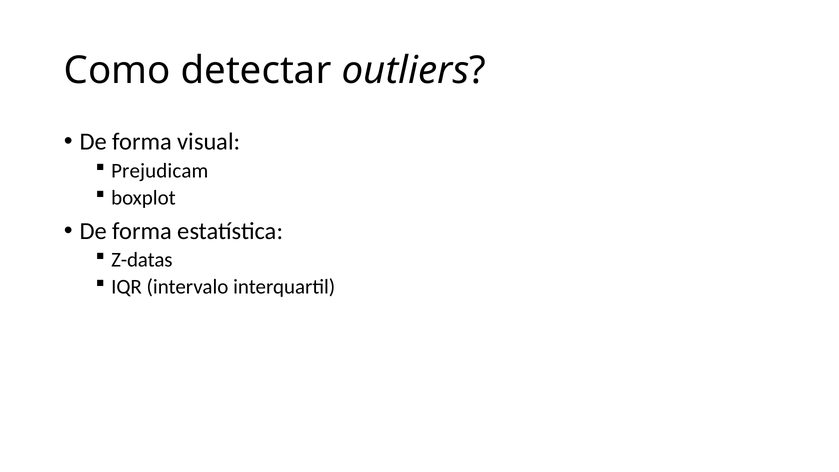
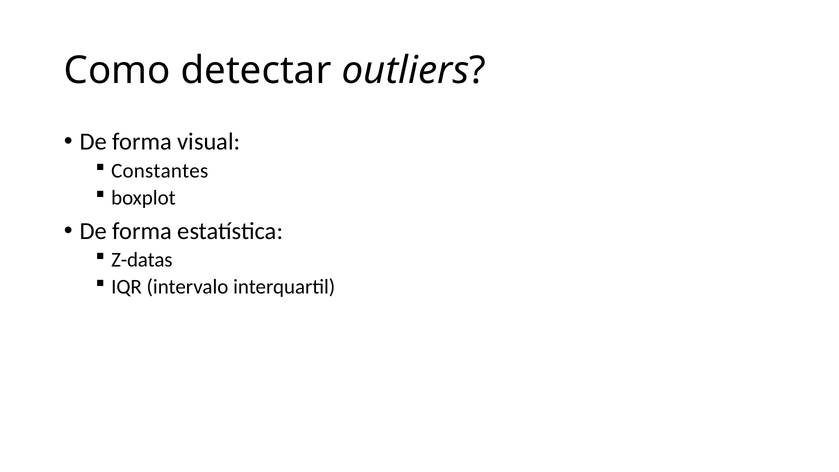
Prejudicam: Prejudicam -> Constantes
